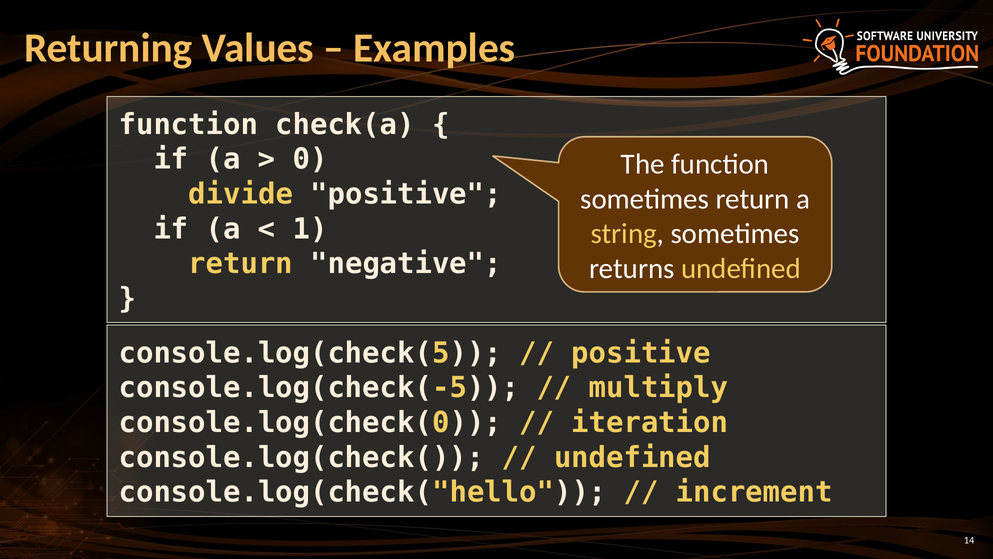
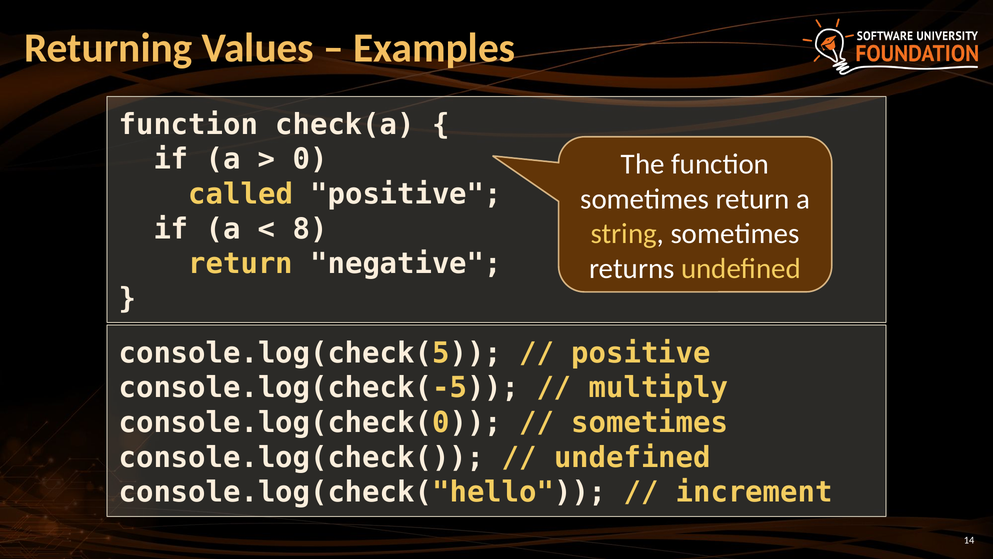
divide: divide -> called
1: 1 -> 8
iteration at (650, 422): iteration -> sometimes
